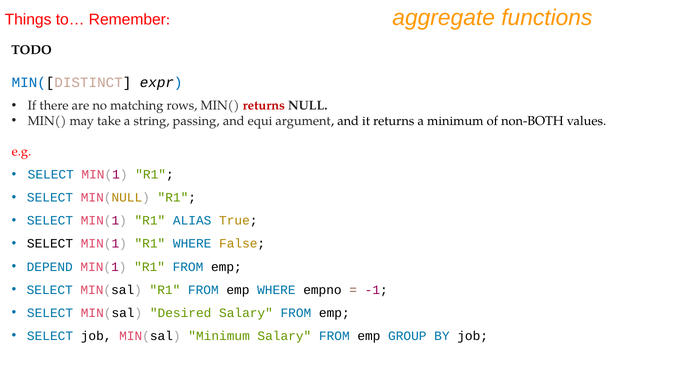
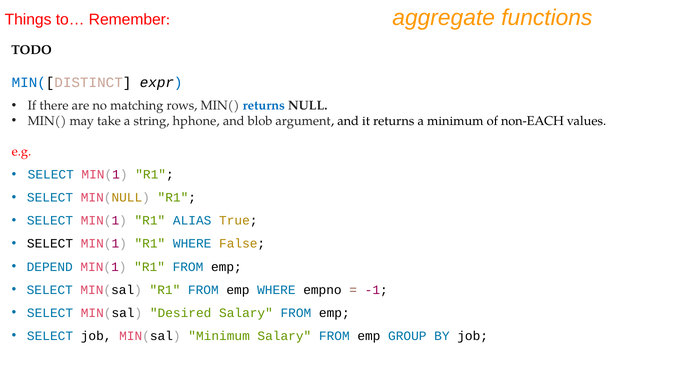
returns at (264, 106) colour: red -> blue
passing: passing -> hphone
equi: equi -> blob
non-BOTH: non-BOTH -> non-EACH
